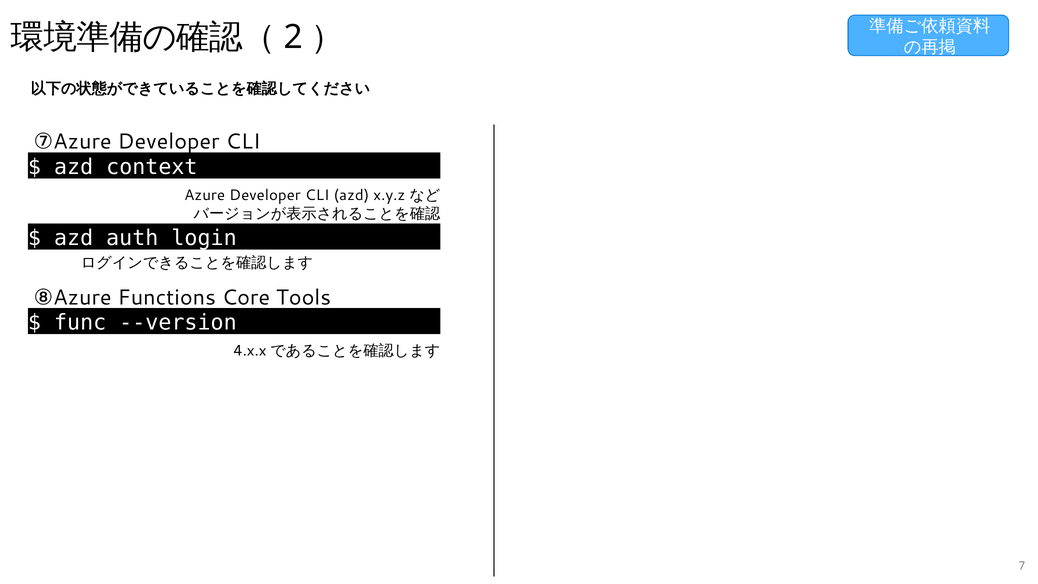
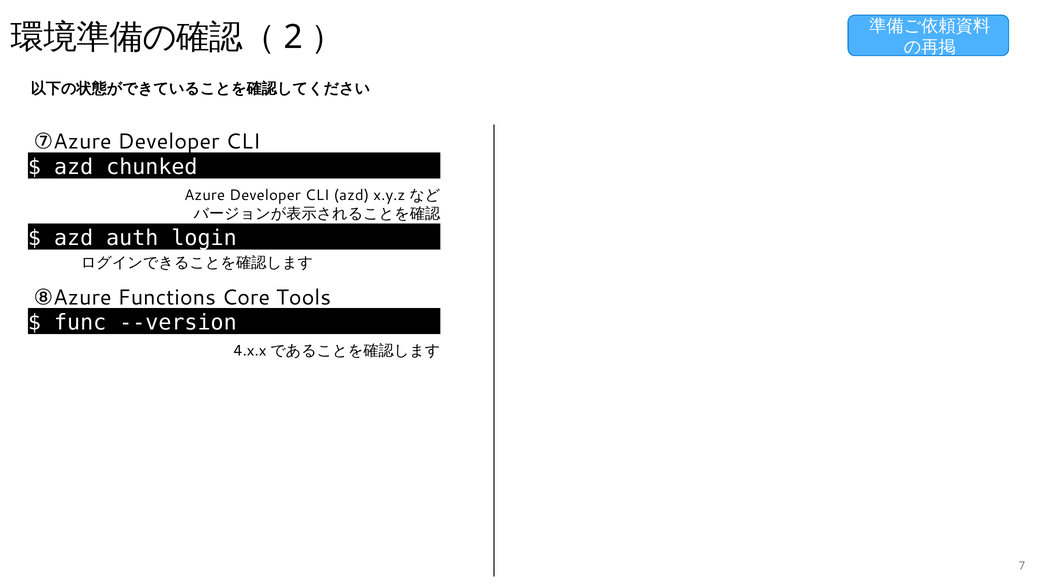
context: context -> chunked
